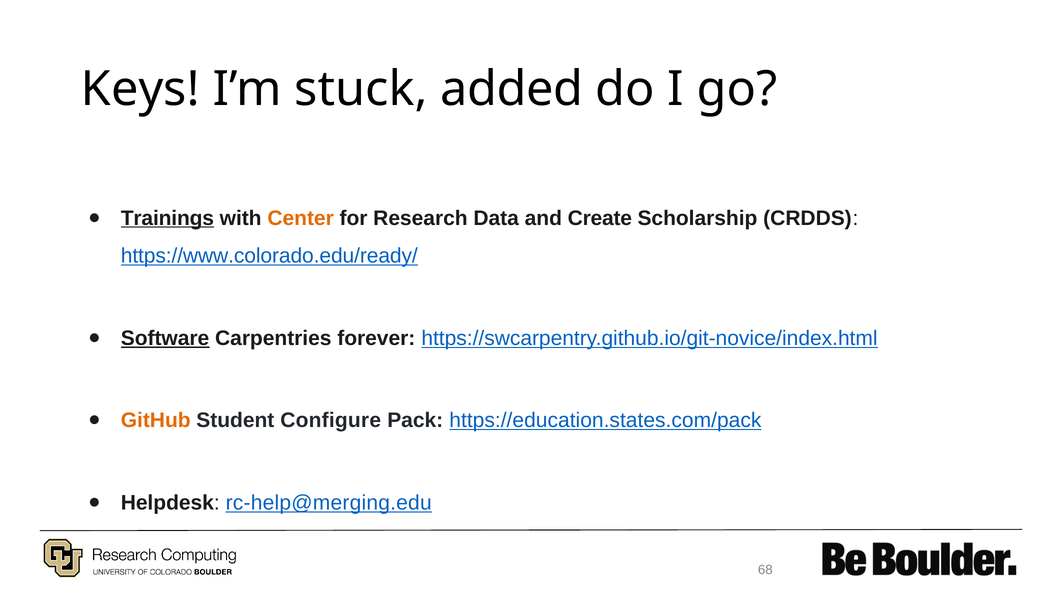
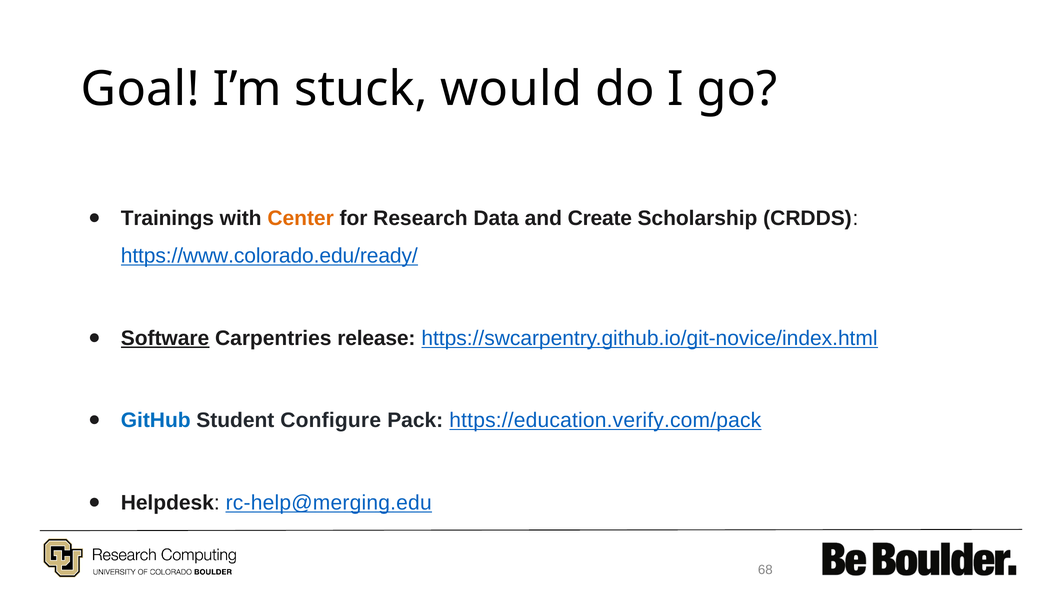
Keys: Keys -> Goal
added: added -> would
Trainings underline: present -> none
forever: forever -> release
GitHub colour: orange -> blue
https://education.states.com/pack: https://education.states.com/pack -> https://education.verify.com/pack
